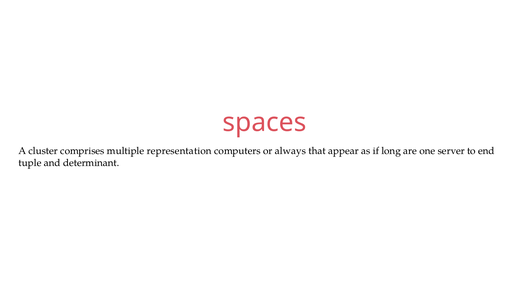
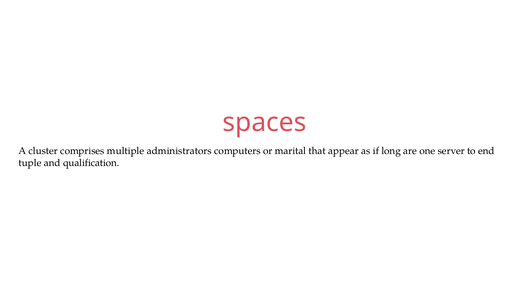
representation: representation -> administrators
always: always -> marital
determinant: determinant -> qualification
